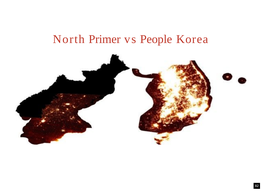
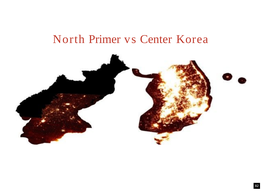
People: People -> Center
